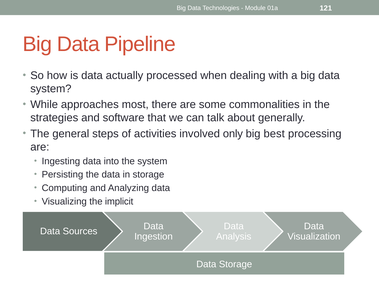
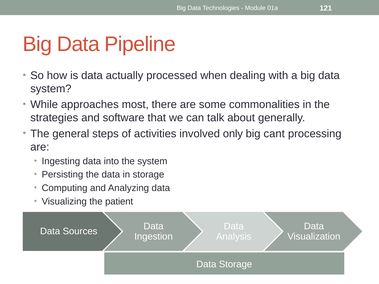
best: best -> cant
implicit: implicit -> patient
